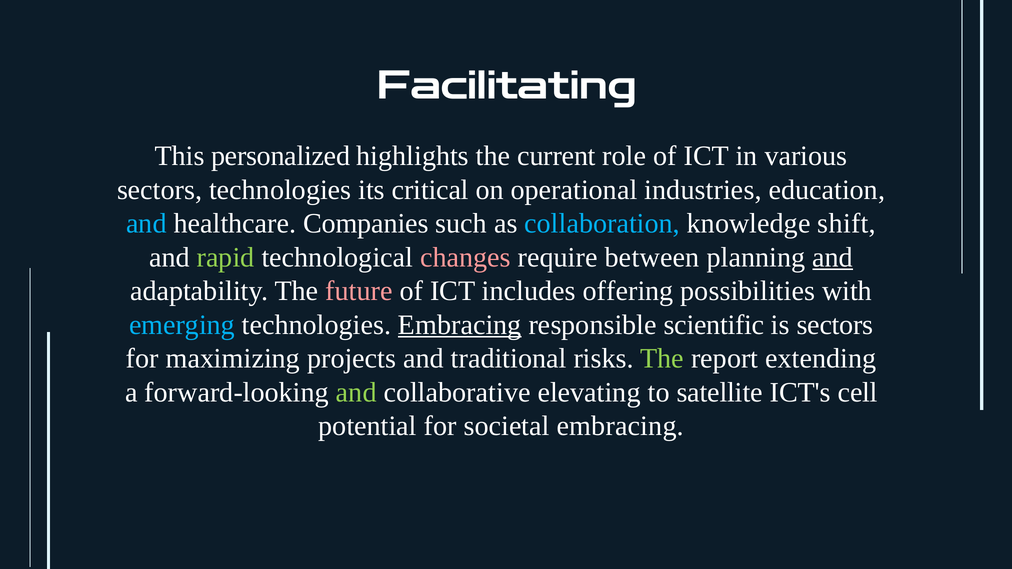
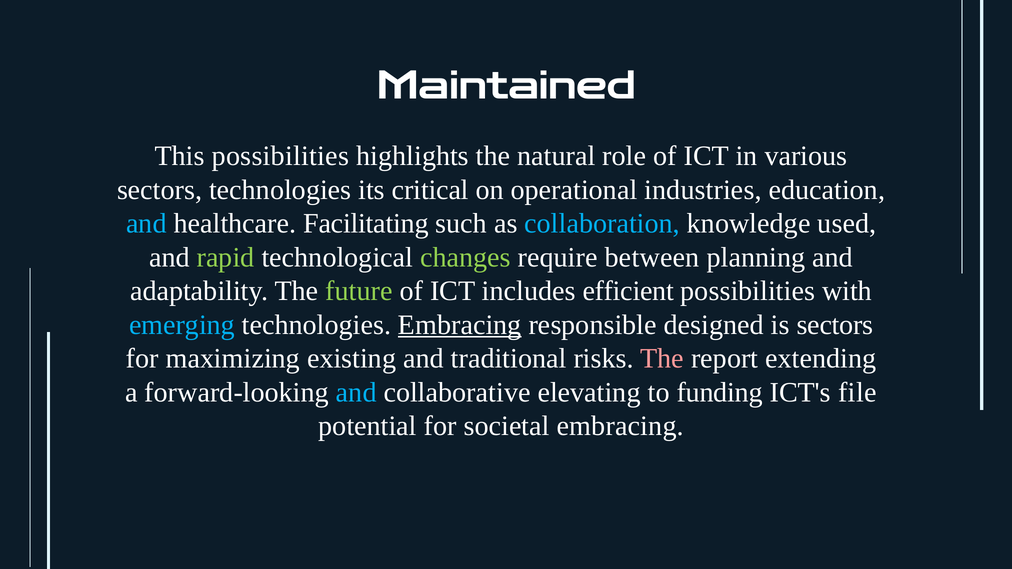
Facilitating: Facilitating -> Maintained
This personalized: personalized -> possibilities
current: current -> natural
Companies: Companies -> Facilitating
shift: shift -> used
changes colour: pink -> light green
and at (833, 257) underline: present -> none
future colour: pink -> light green
offering: offering -> efficient
scientific: scientific -> designed
projects: projects -> existing
The at (662, 359) colour: light green -> pink
and at (356, 392) colour: light green -> light blue
satellite: satellite -> funding
cell: cell -> file
